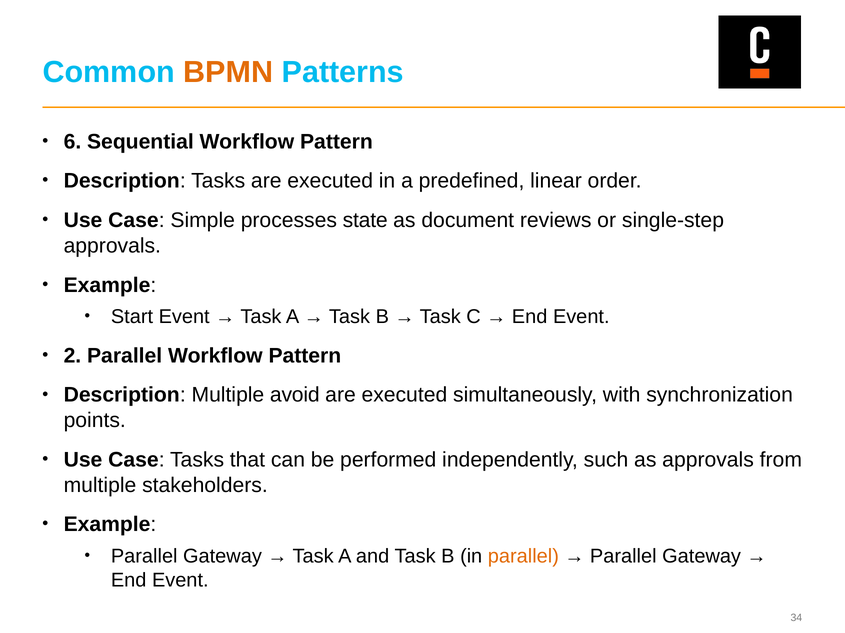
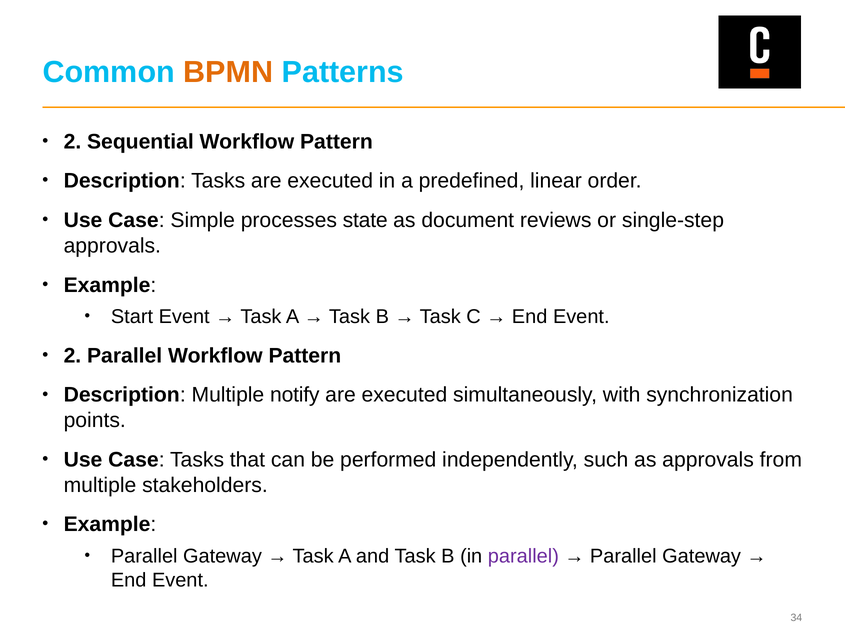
6 at (72, 142): 6 -> 2
avoid: avoid -> notify
parallel at (523, 557) colour: orange -> purple
